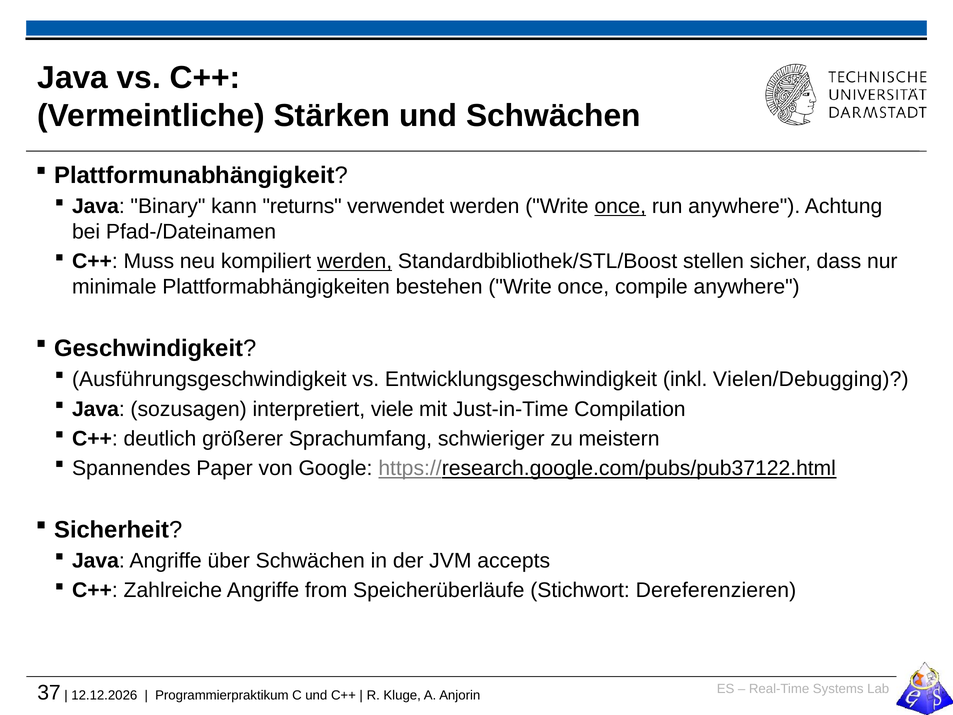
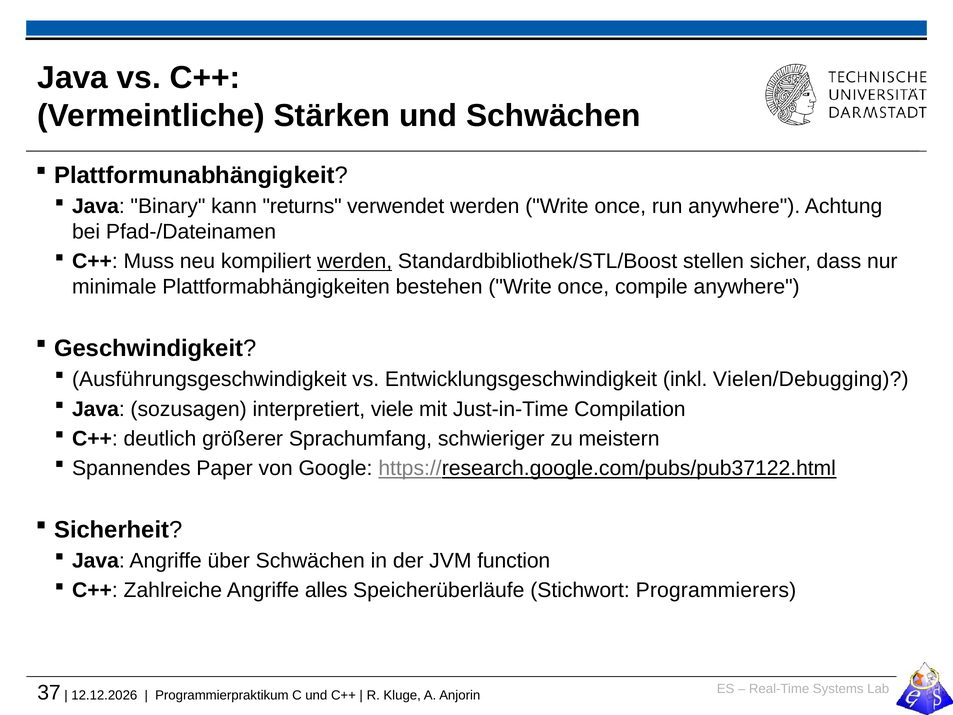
once at (620, 206) underline: present -> none
accepts: accepts -> function
from: from -> alles
Dereferenzieren: Dereferenzieren -> Programmierers
